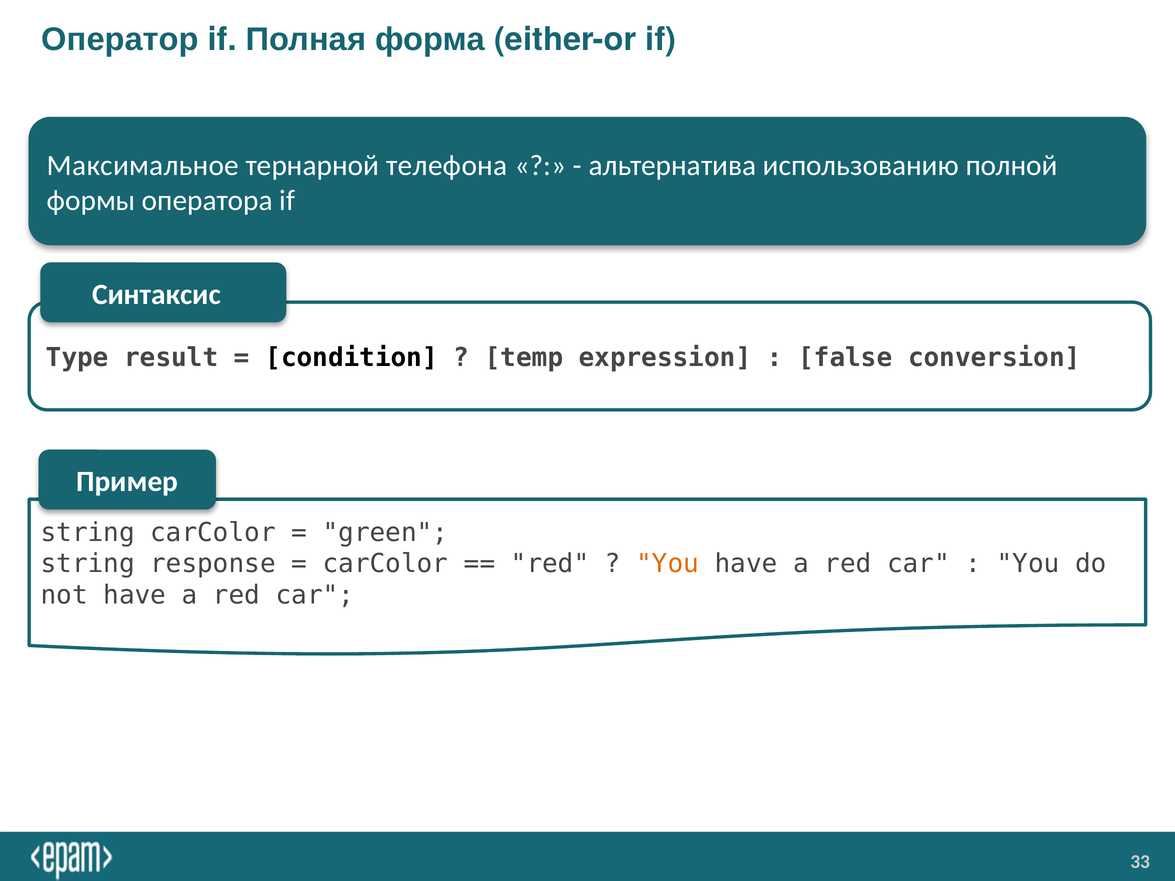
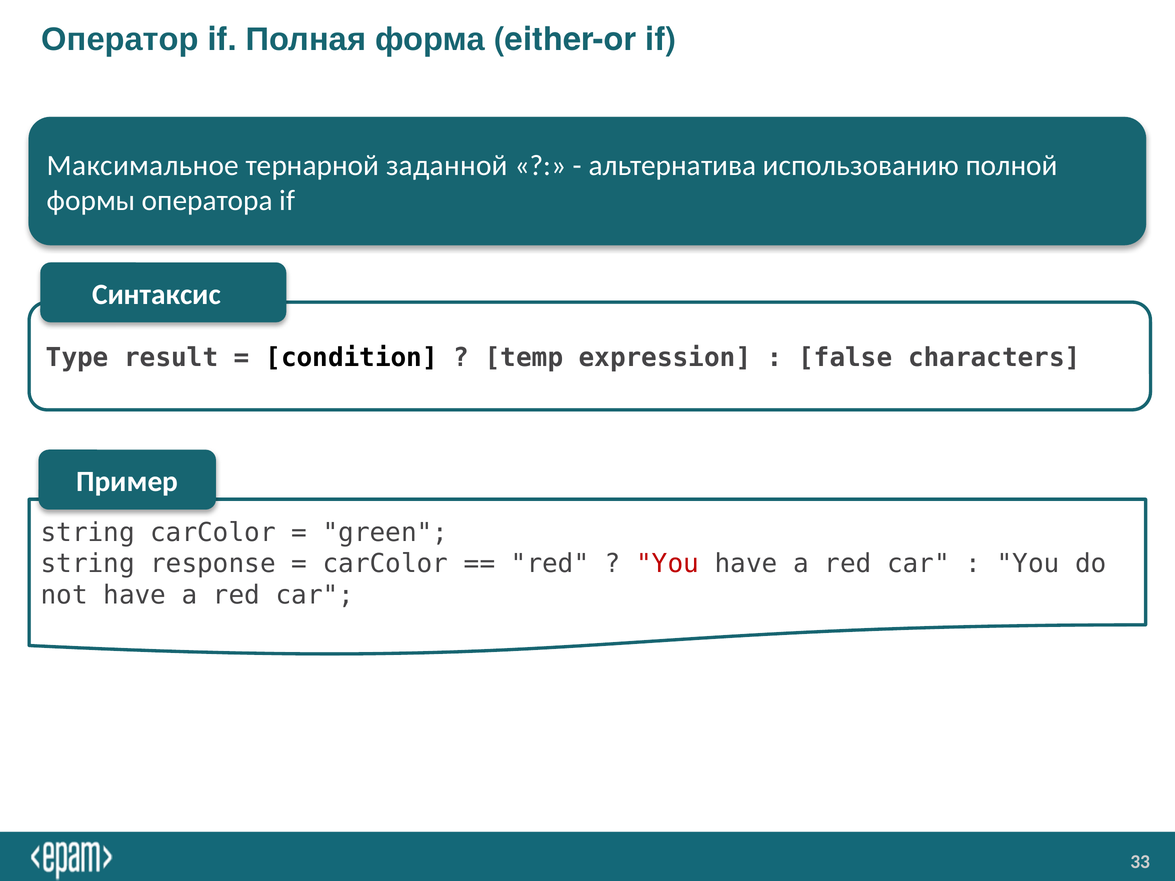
телефона: телефона -> заданной
conversion: conversion -> characters
You at (668, 564) colour: orange -> red
